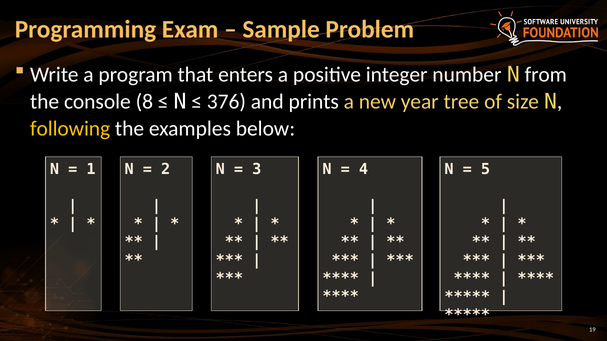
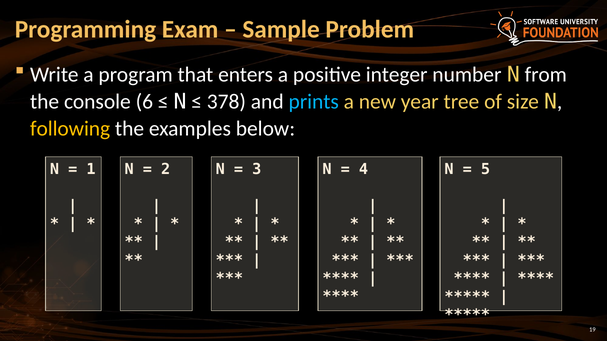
8: 8 -> 6
376: 376 -> 378
prints colour: white -> light blue
